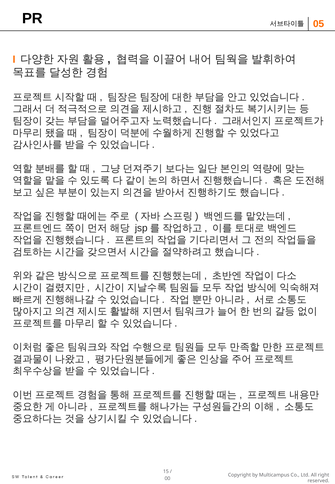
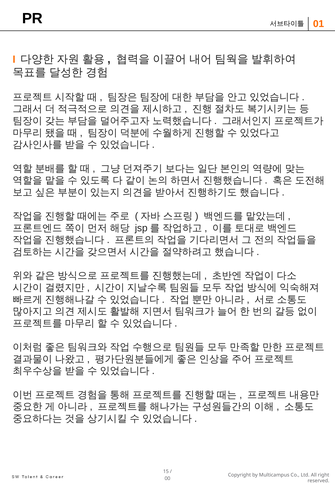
05: 05 -> 01
